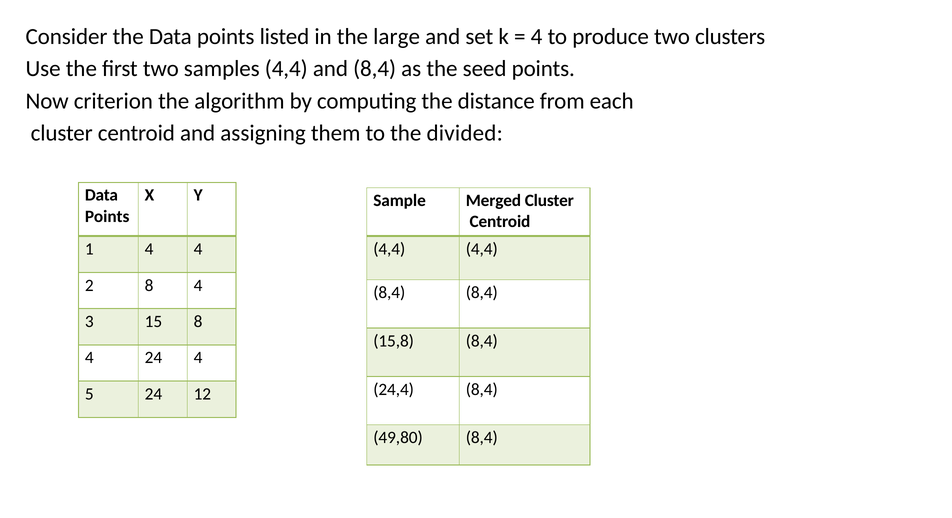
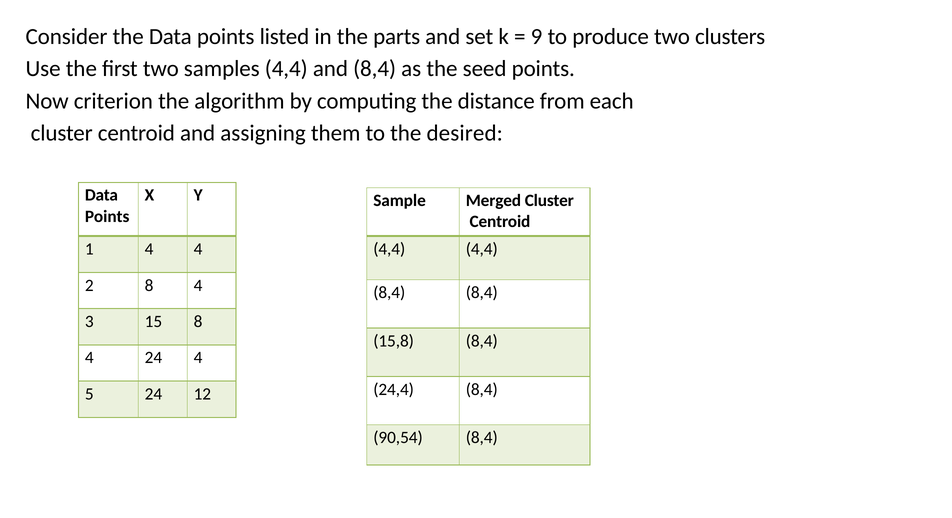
large: large -> parts
4 at (537, 37): 4 -> 9
divided: divided -> desired
49,80: 49,80 -> 90,54
